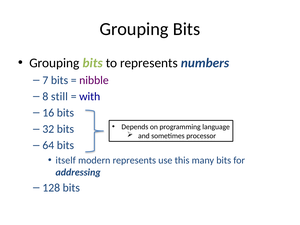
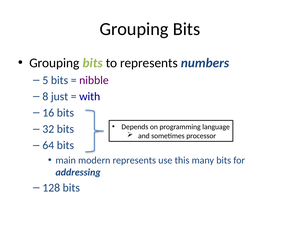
7: 7 -> 5
still: still -> just
itself: itself -> main
